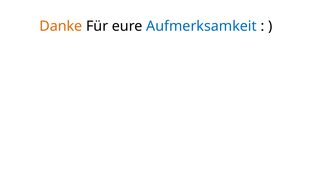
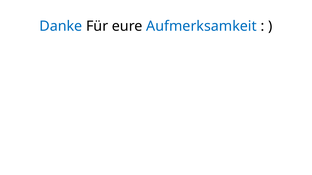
Danke colour: orange -> blue
